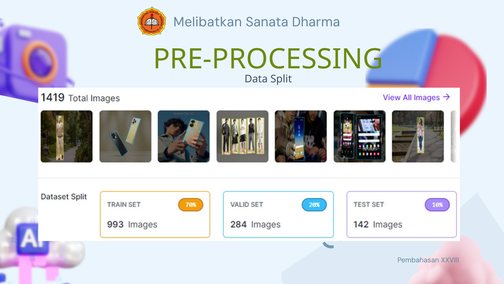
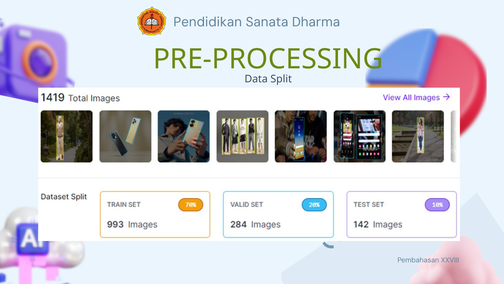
Melibatkan: Melibatkan -> Pendidikan
